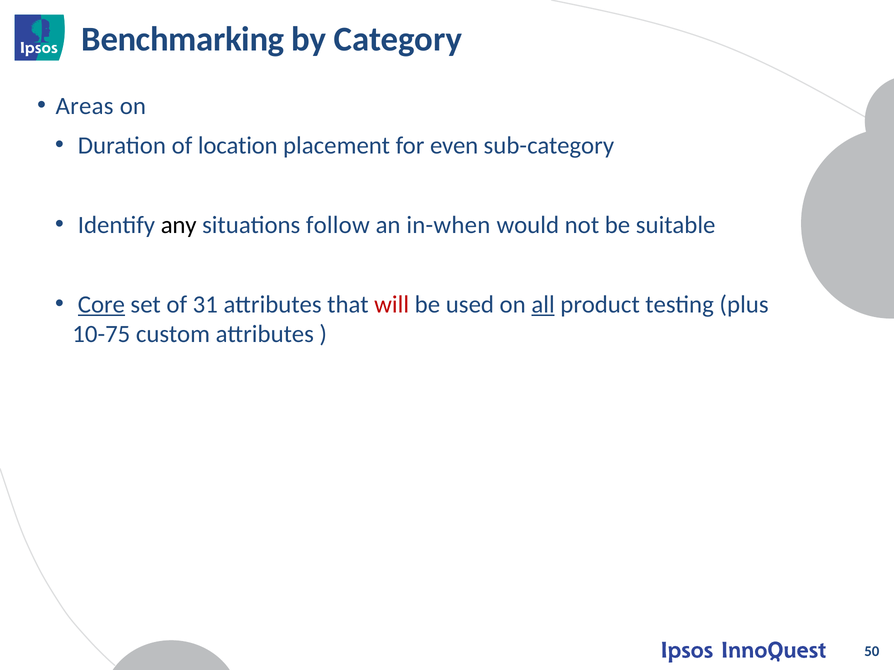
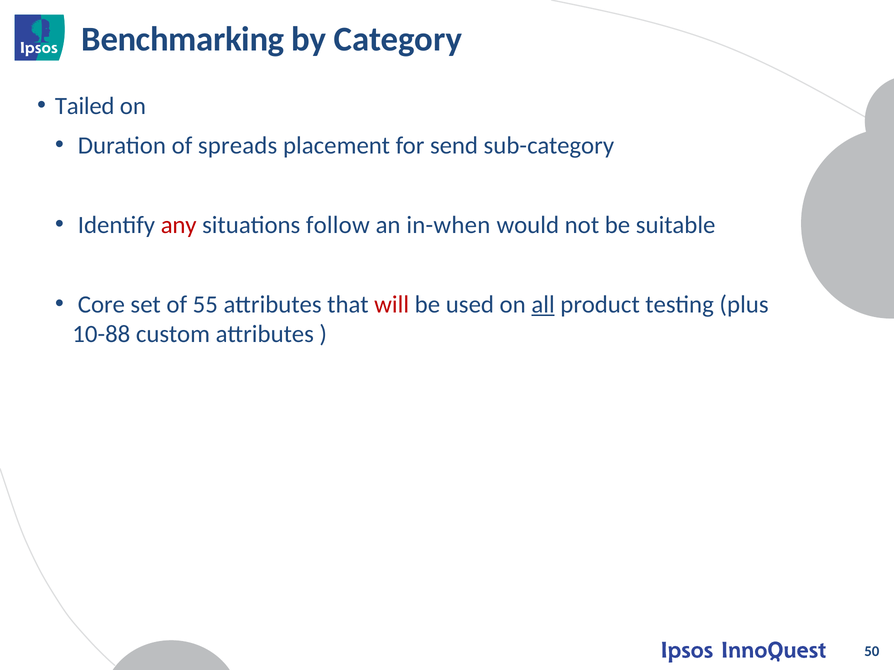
Areas: Areas -> Tailed
location: location -> spreads
even: even -> send
any colour: black -> red
Core underline: present -> none
31: 31 -> 55
10-75: 10-75 -> 10-88
